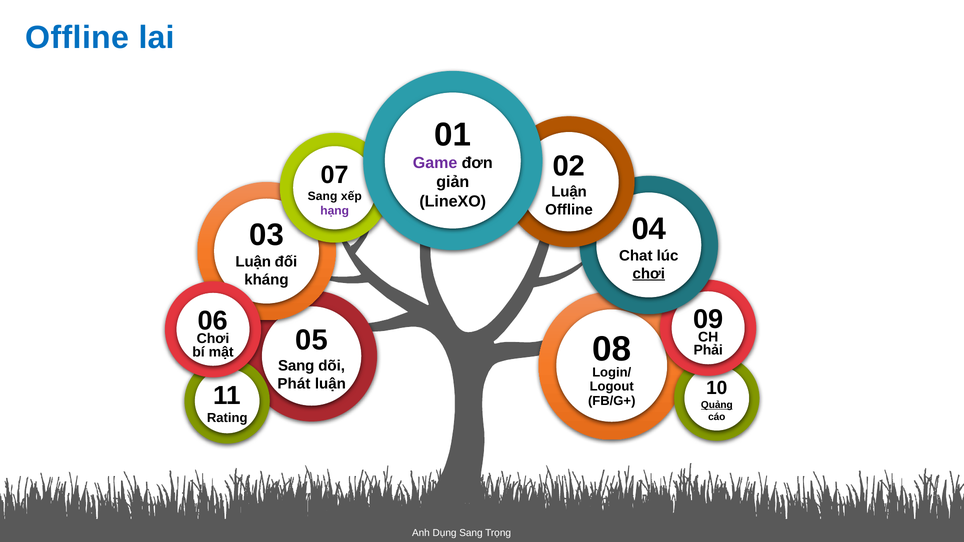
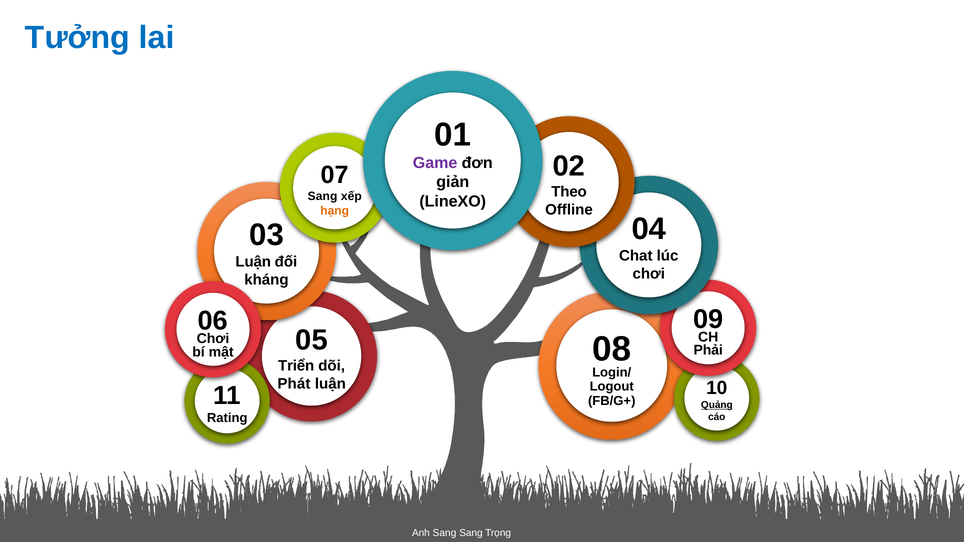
Offline at (77, 38): Offline -> Tưởng
Luận at (569, 192): Luận -> Theo
hạng colour: purple -> orange
chơi at (649, 274) underline: present -> none
Sang at (296, 366): Sang -> Triển
Anh Dụng: Dụng -> Sang
